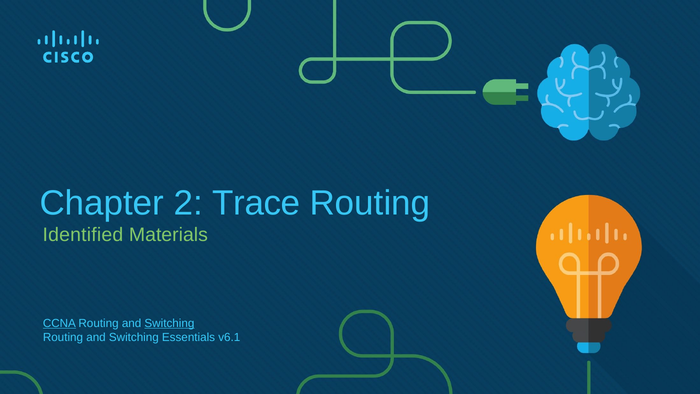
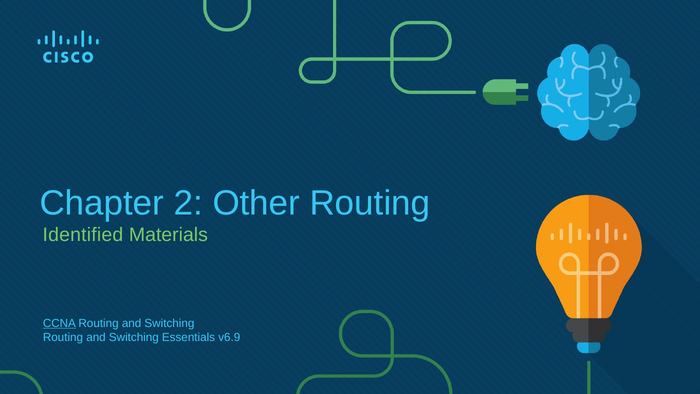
Trace: Trace -> Other
Switching at (169, 323) underline: present -> none
v6.1: v6.1 -> v6.9
